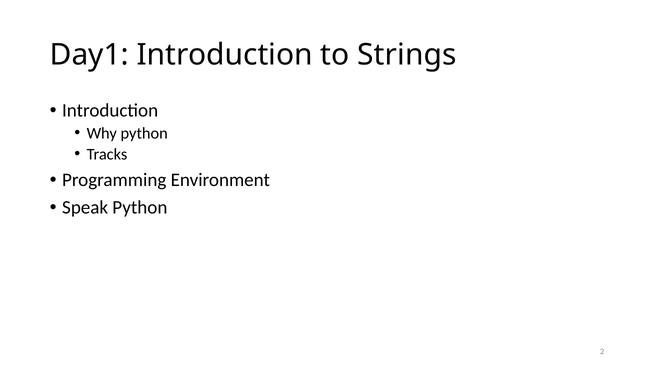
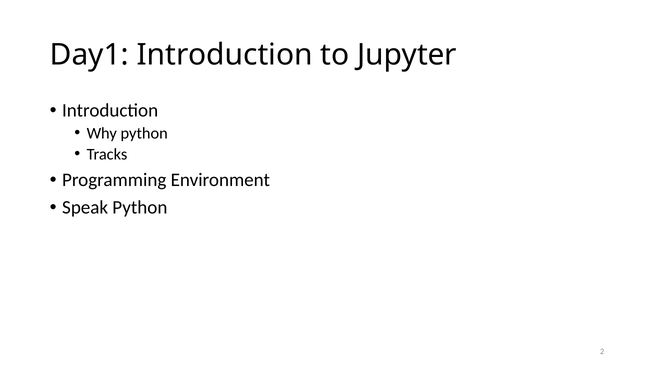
Strings: Strings -> Jupyter
